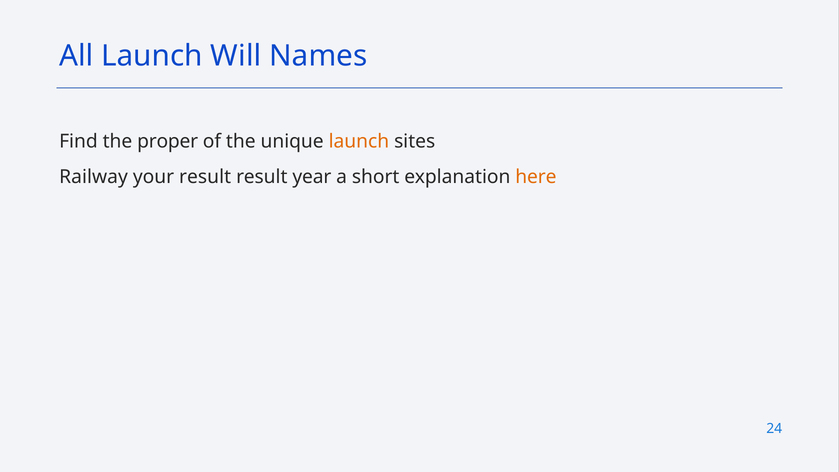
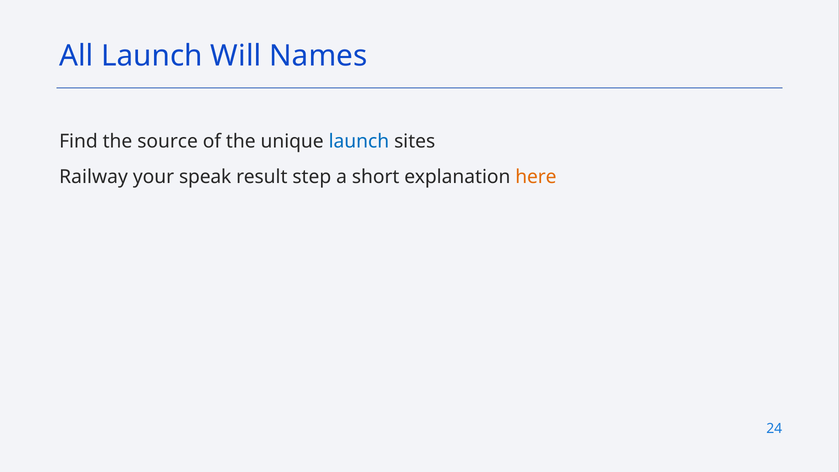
proper: proper -> source
launch at (359, 142) colour: orange -> blue
your result: result -> speak
year: year -> step
